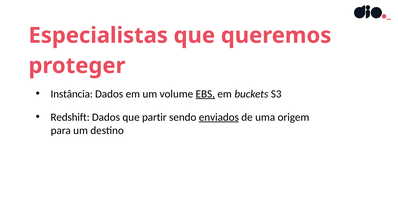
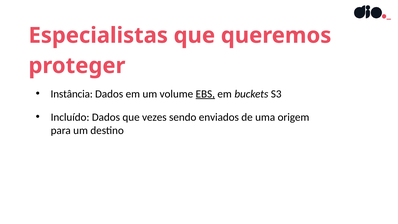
Redshift: Redshift -> Incluído
partir: partir -> vezes
enviados underline: present -> none
